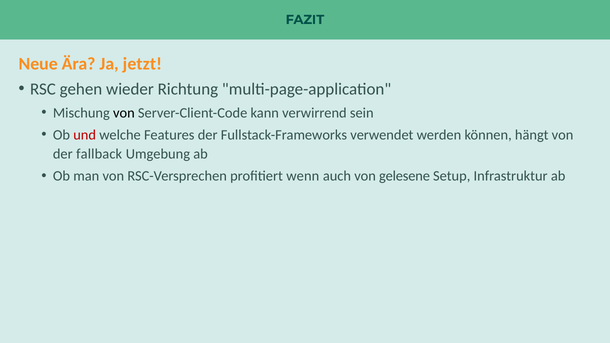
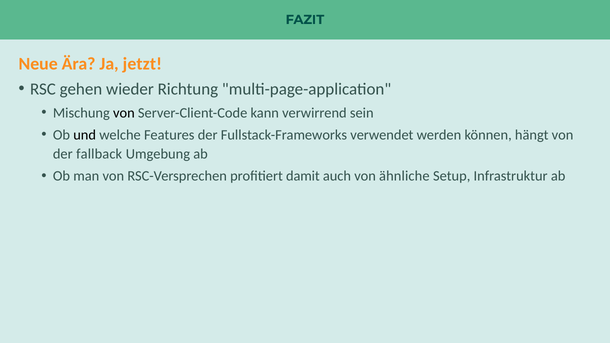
und colour: red -> black
wenn: wenn -> damit
gelesene: gelesene -> ähnliche
